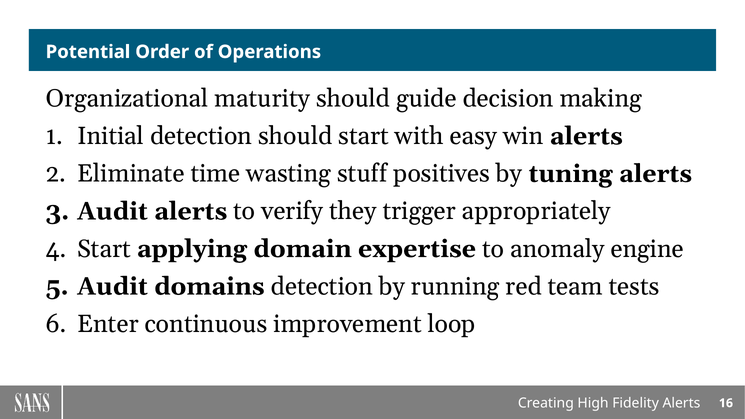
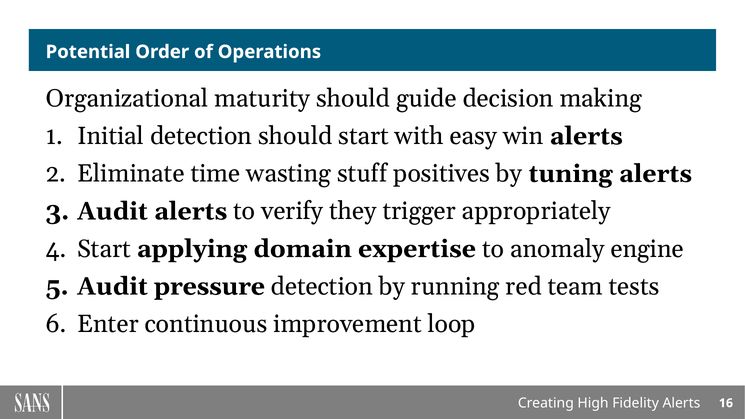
domains: domains -> pressure
